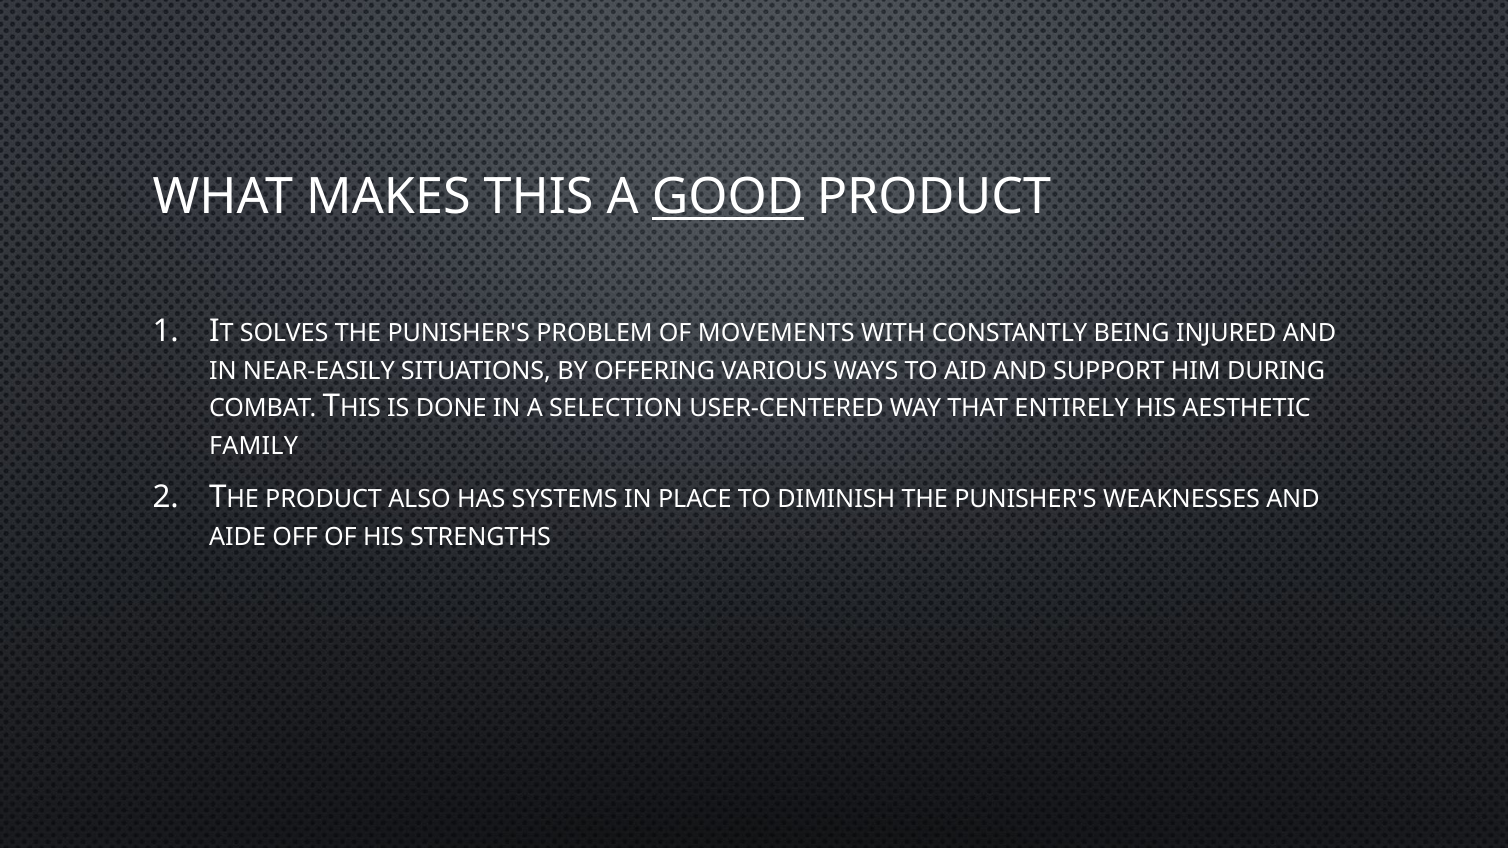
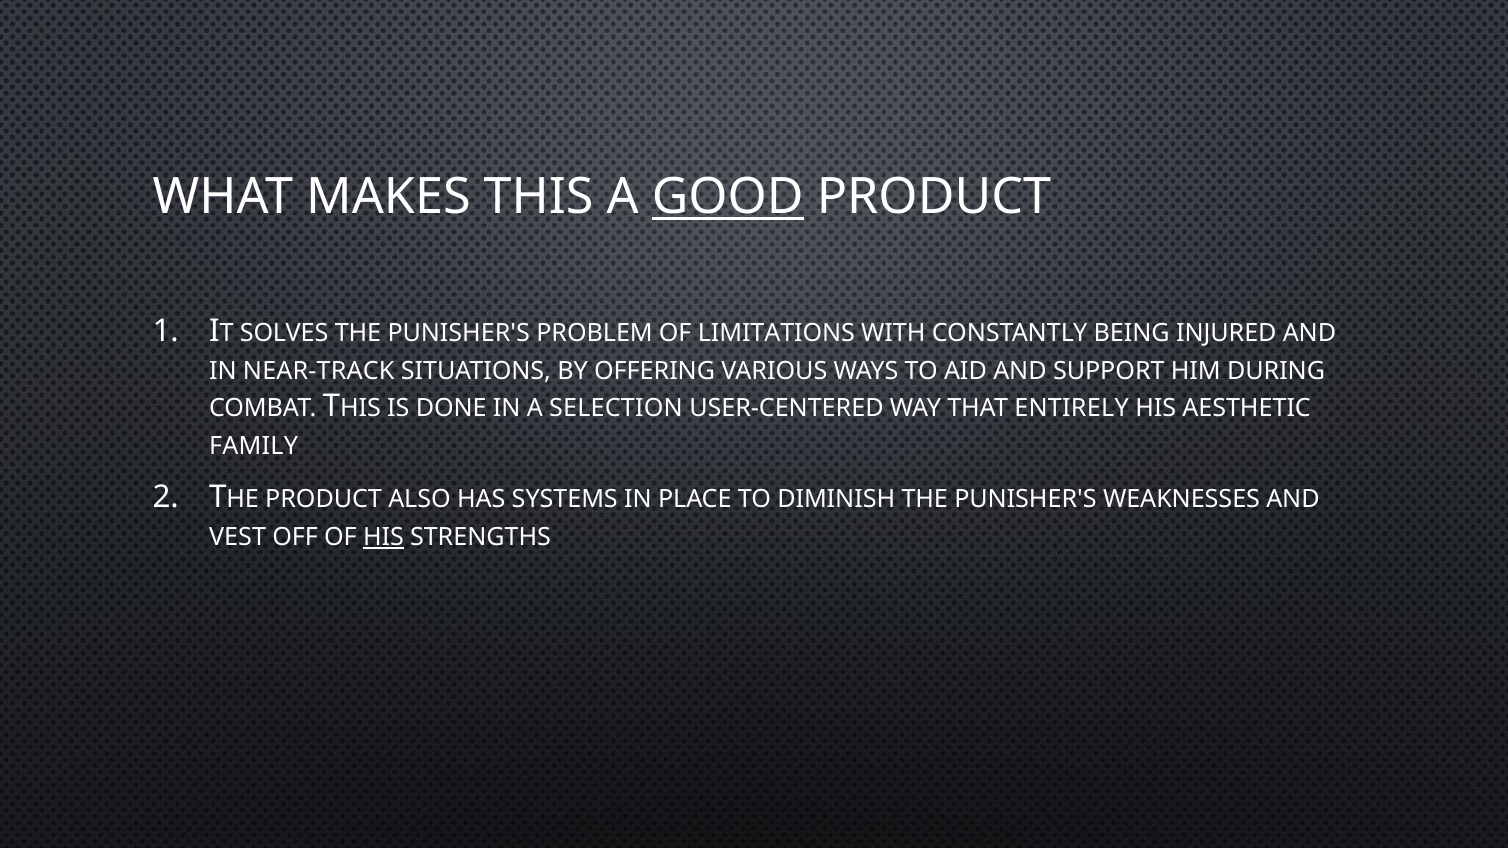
MOVEMENTS: MOVEMENTS -> LIMITATIONS
NEAR-EASILY: NEAR-EASILY -> NEAR-TRACK
AIDE: AIDE -> VEST
HIS at (383, 538) underline: none -> present
